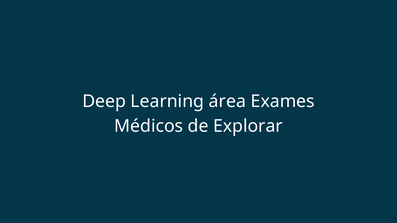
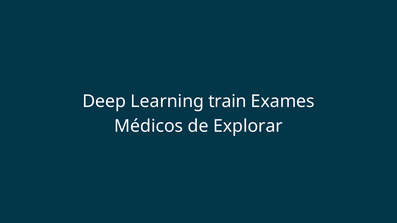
área: área -> train
